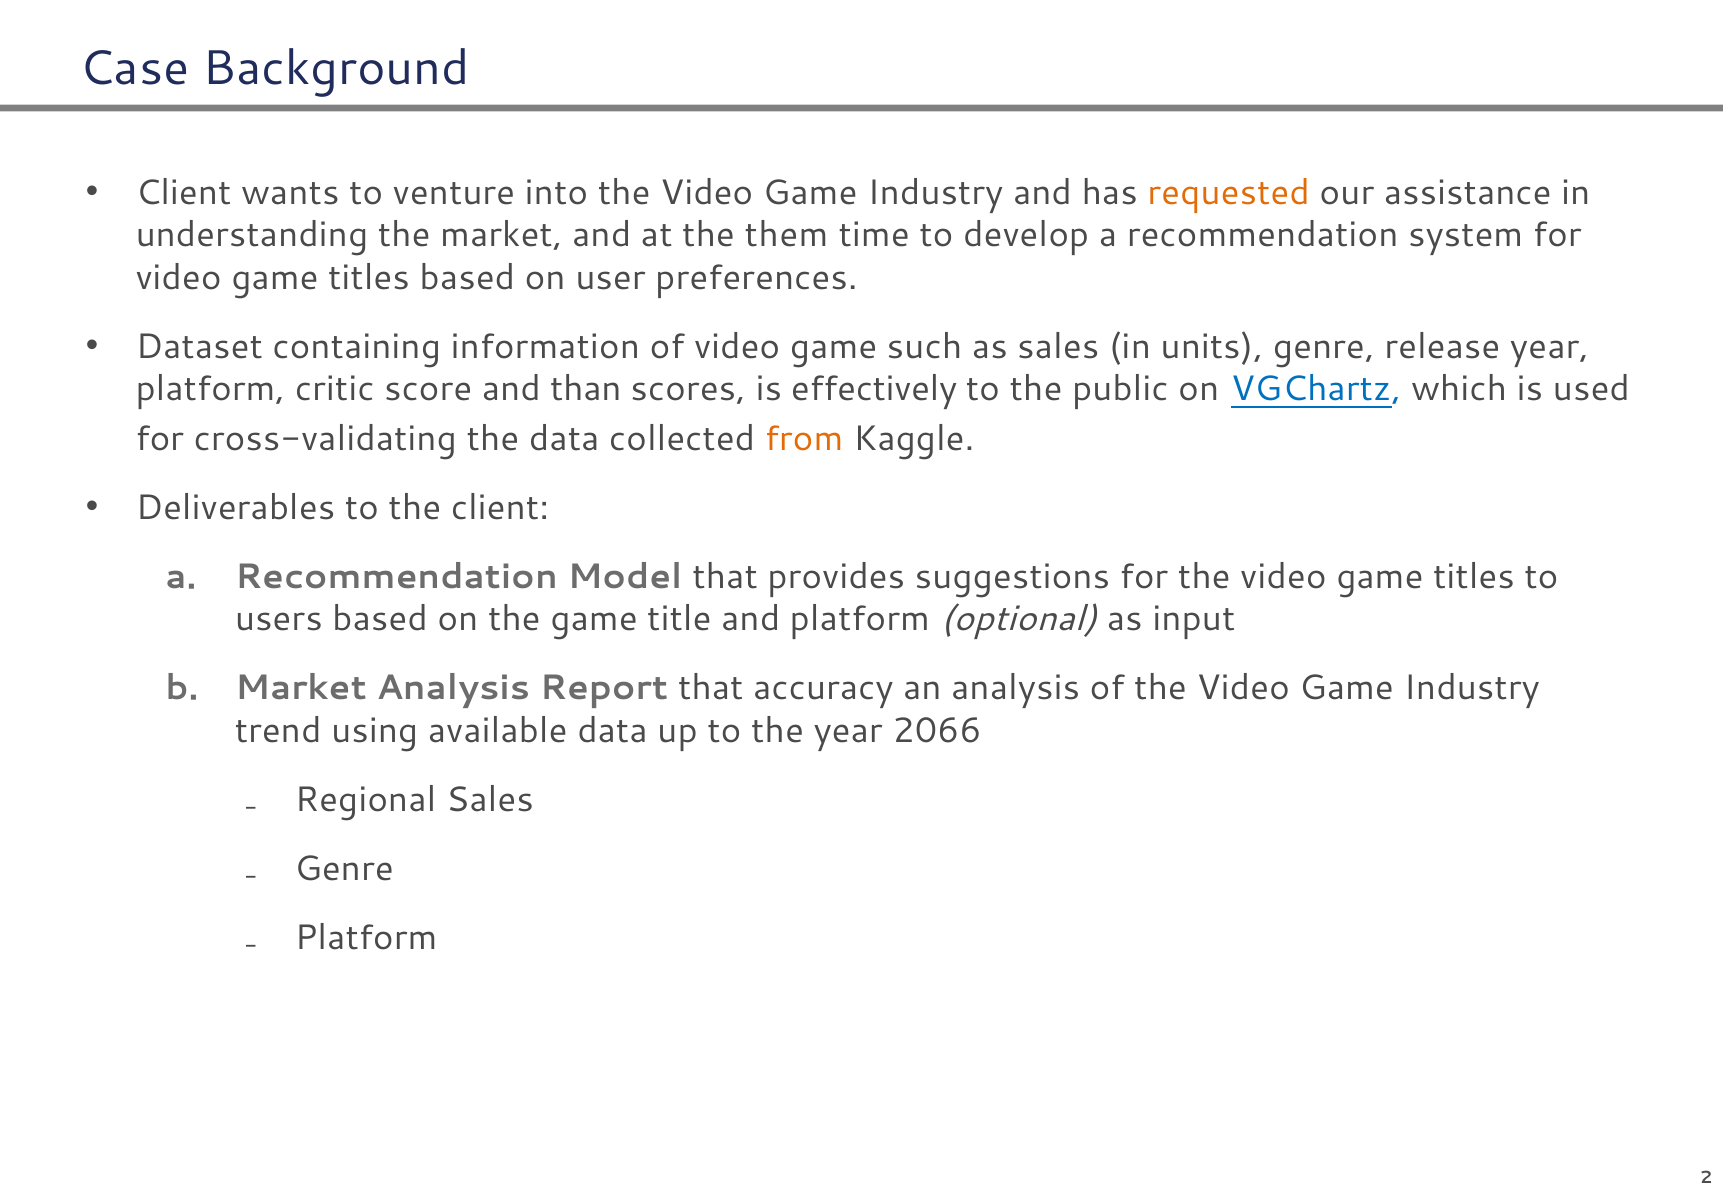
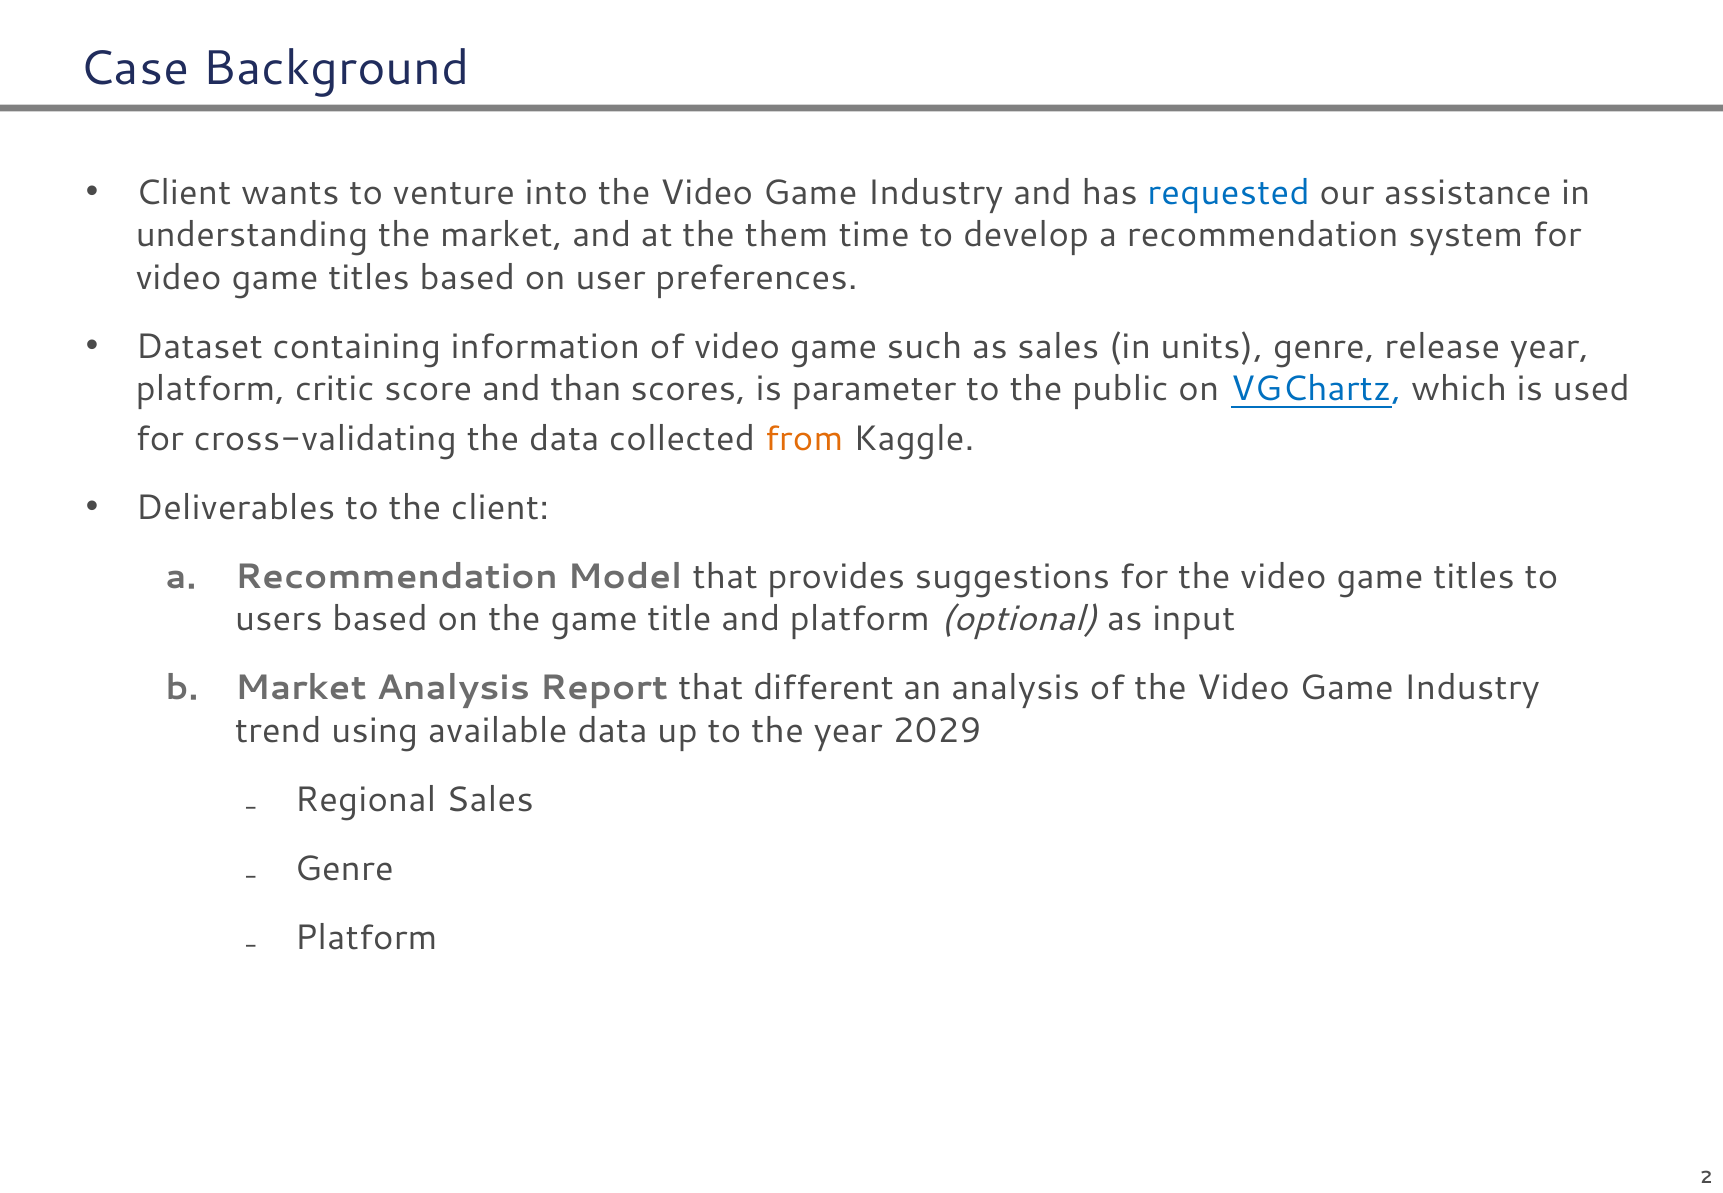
requested colour: orange -> blue
effectively: effectively -> parameter
accuracy: accuracy -> different
2066: 2066 -> 2029
